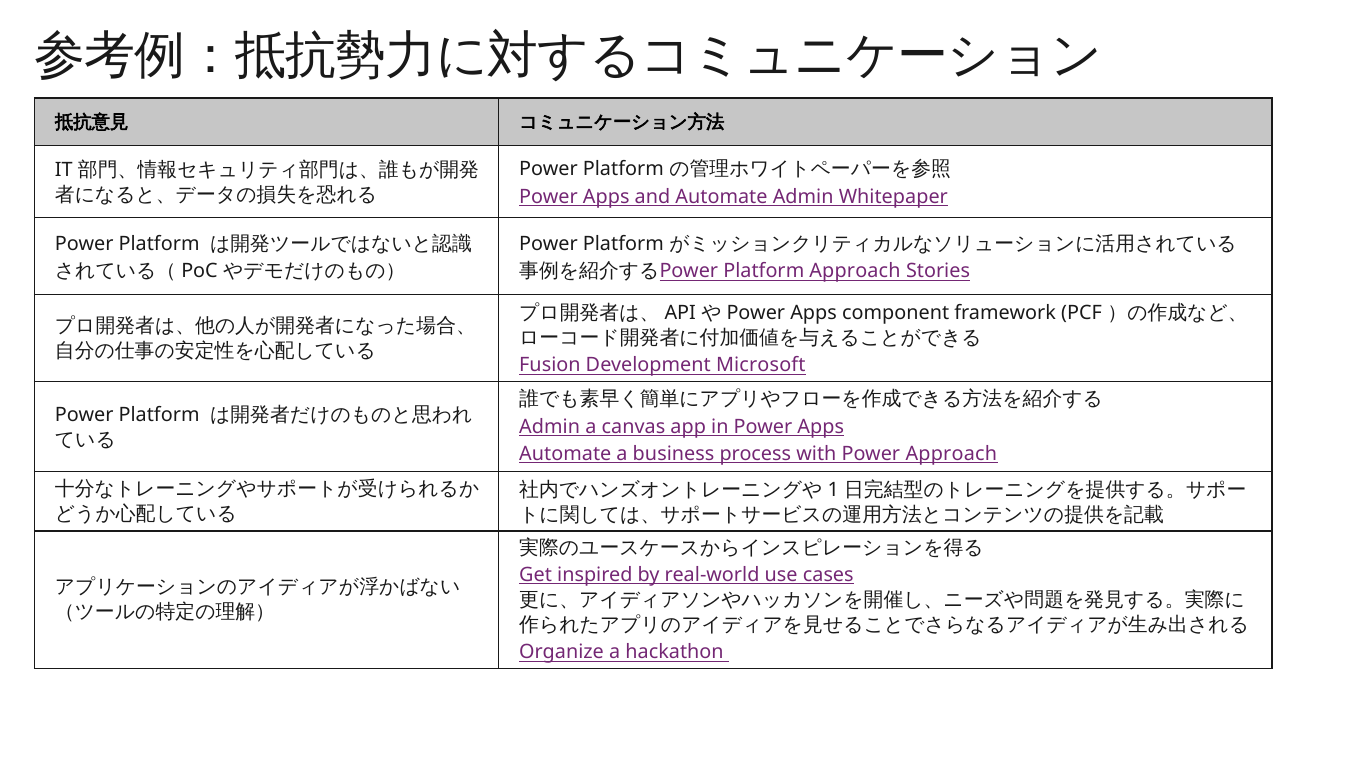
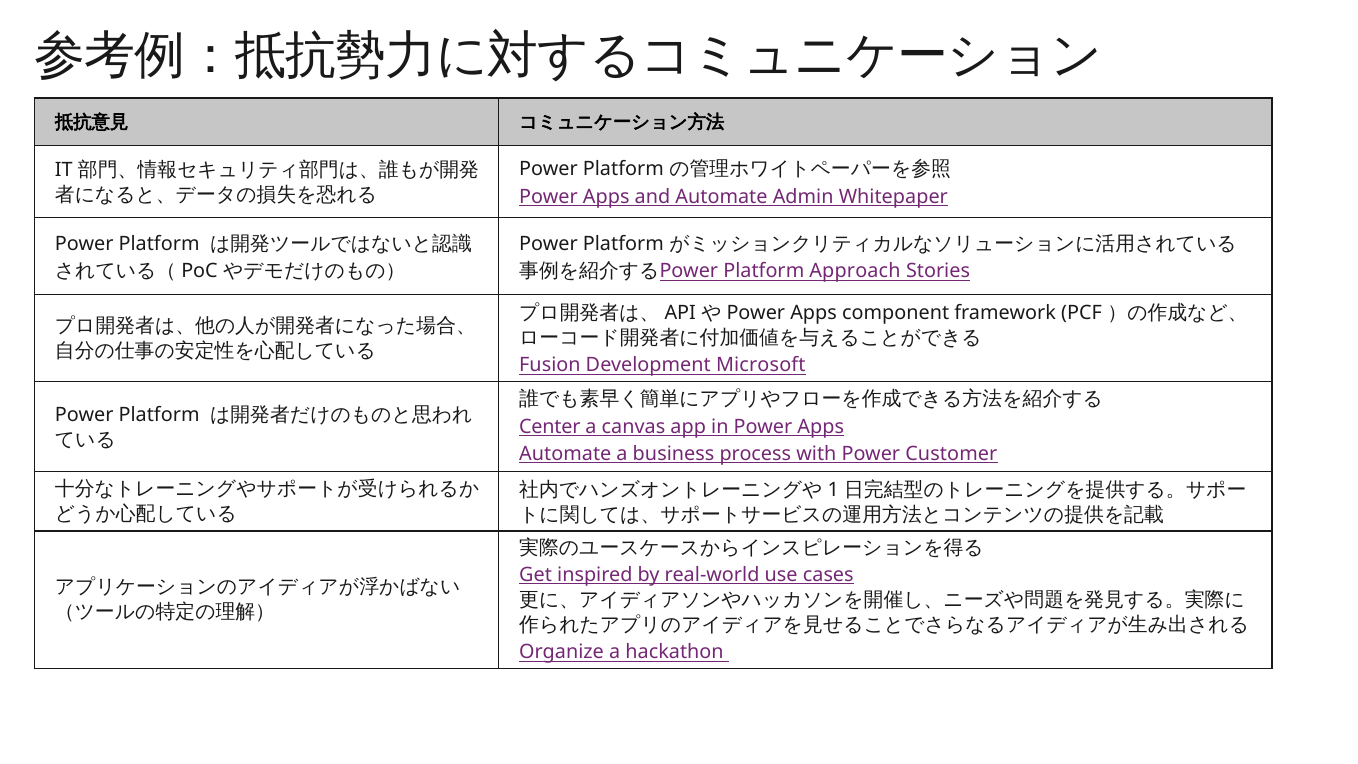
Admin at (550, 426): Admin -> Center
Power Approach: Approach -> Customer
